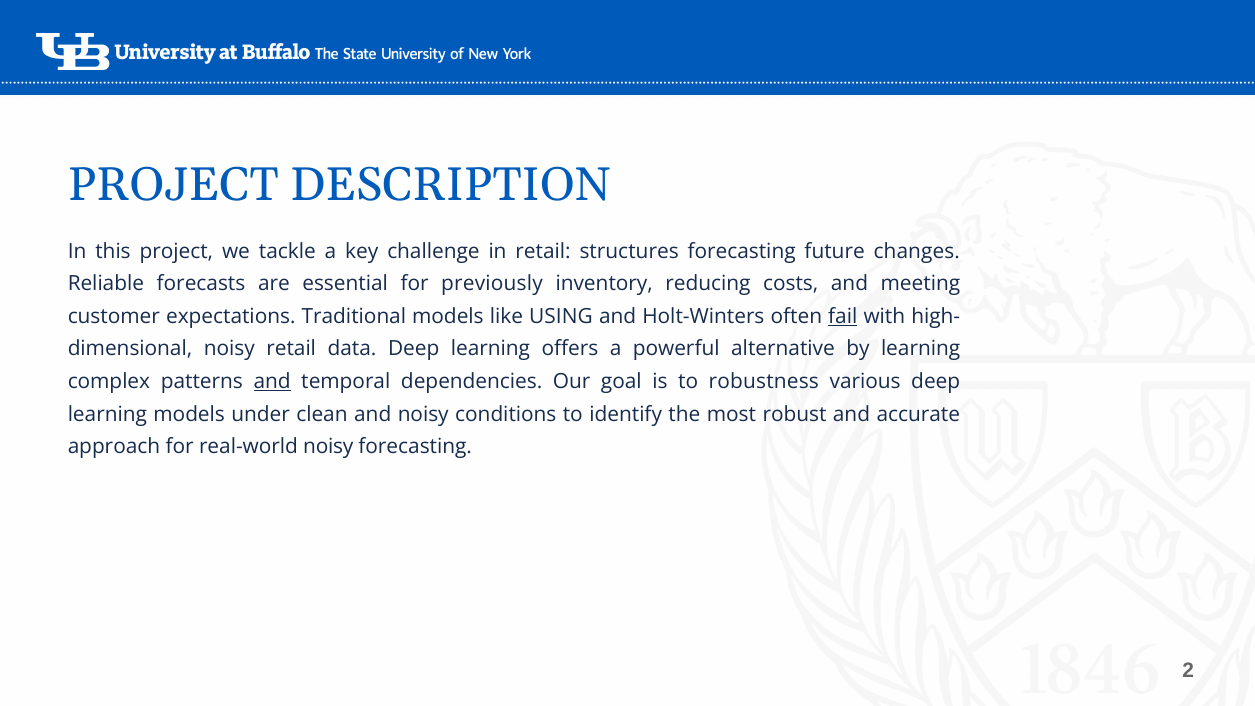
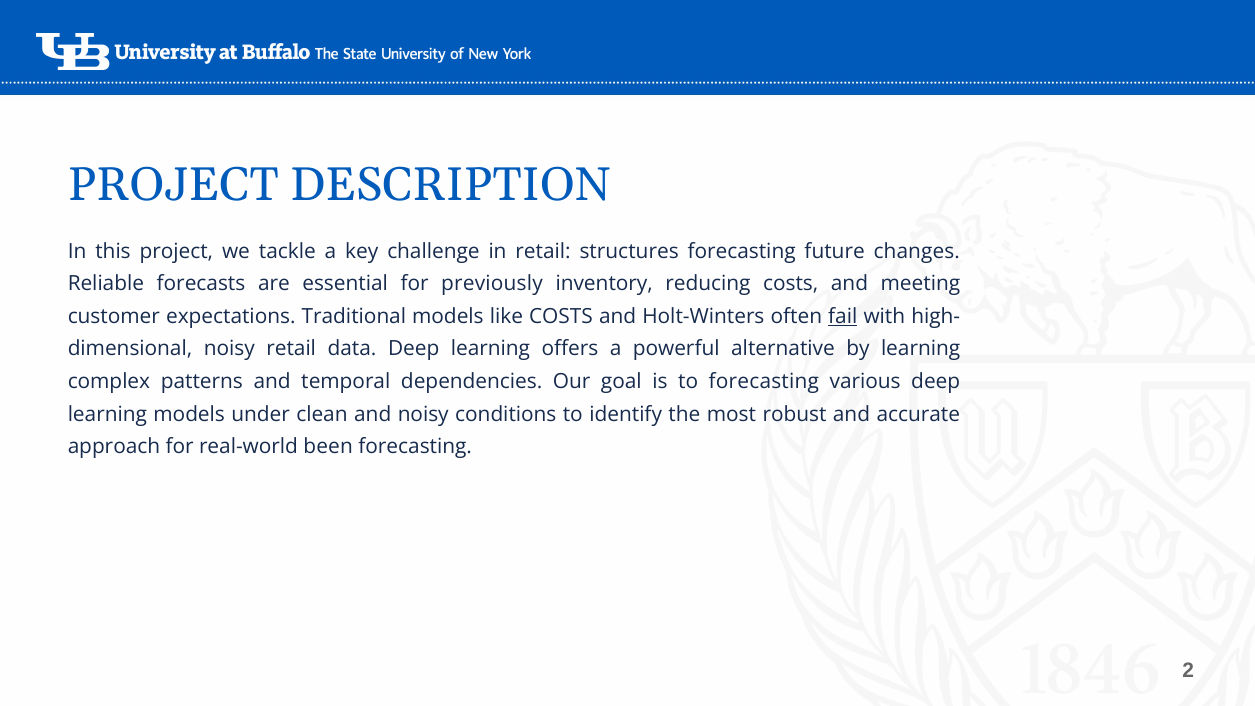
like USING: USING -> COSTS
and at (272, 382) underline: present -> none
to robustness: robustness -> forecasting
real-world noisy: noisy -> been
